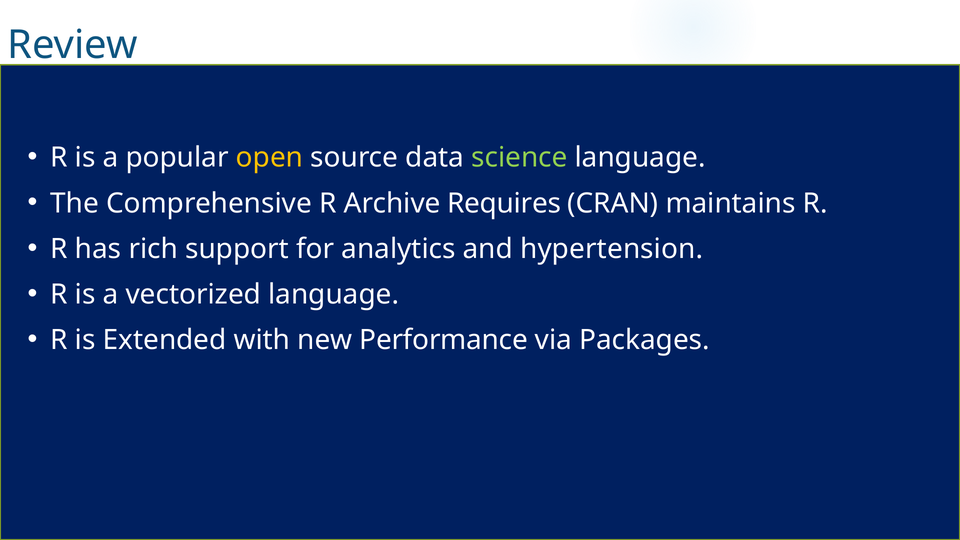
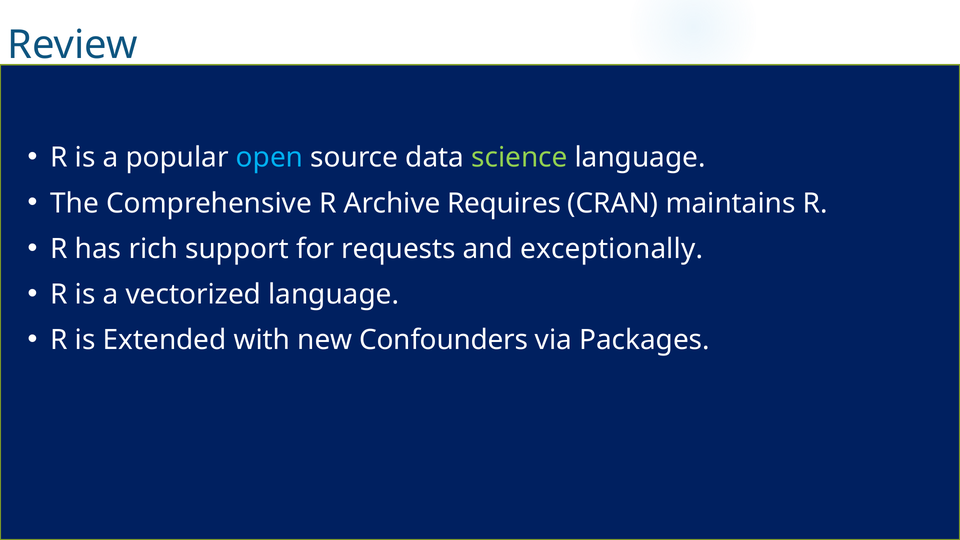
open colour: yellow -> light blue
analytics: analytics -> requests
hypertension: hypertension -> exceptionally
Performance: Performance -> Confounders
